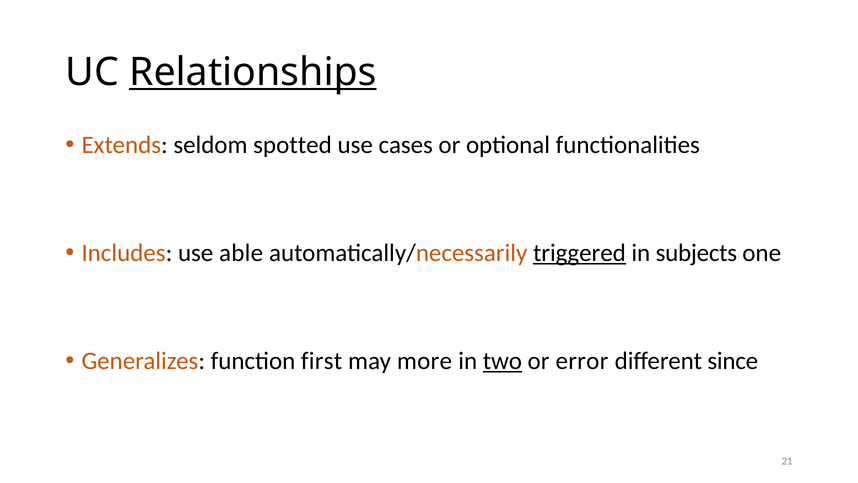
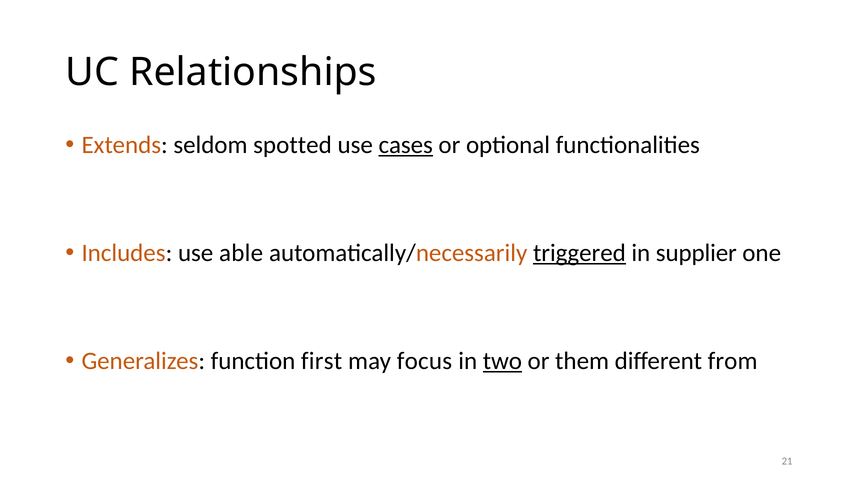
Relationships underline: present -> none
cases underline: none -> present
subjects: subjects -> supplier
more: more -> focus
error: error -> them
since: since -> from
